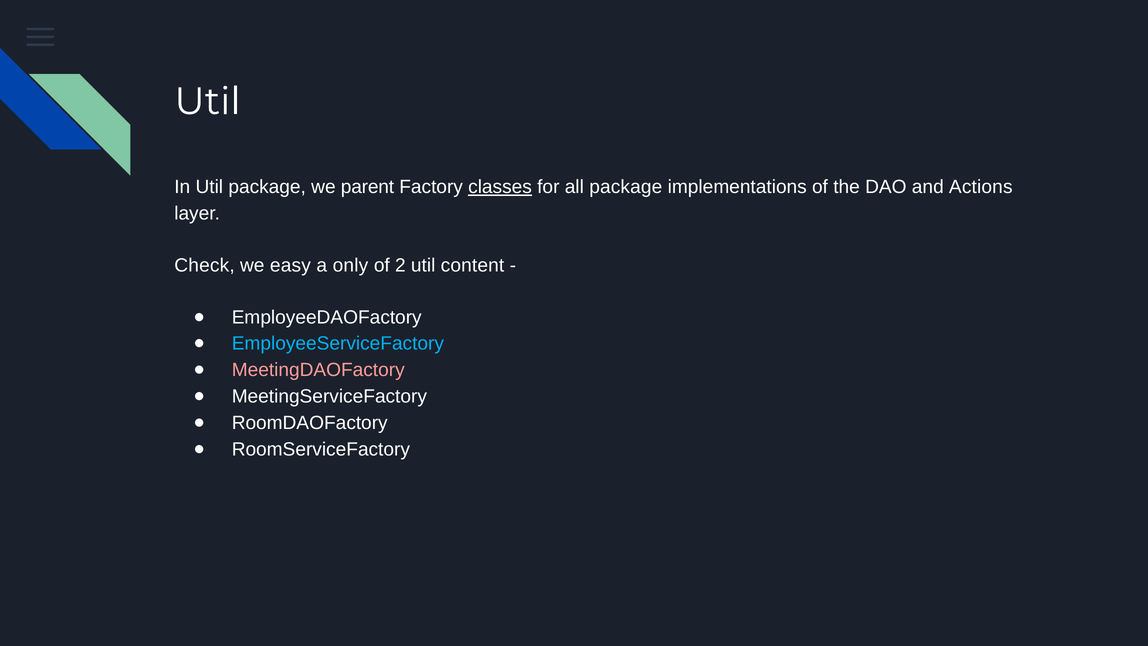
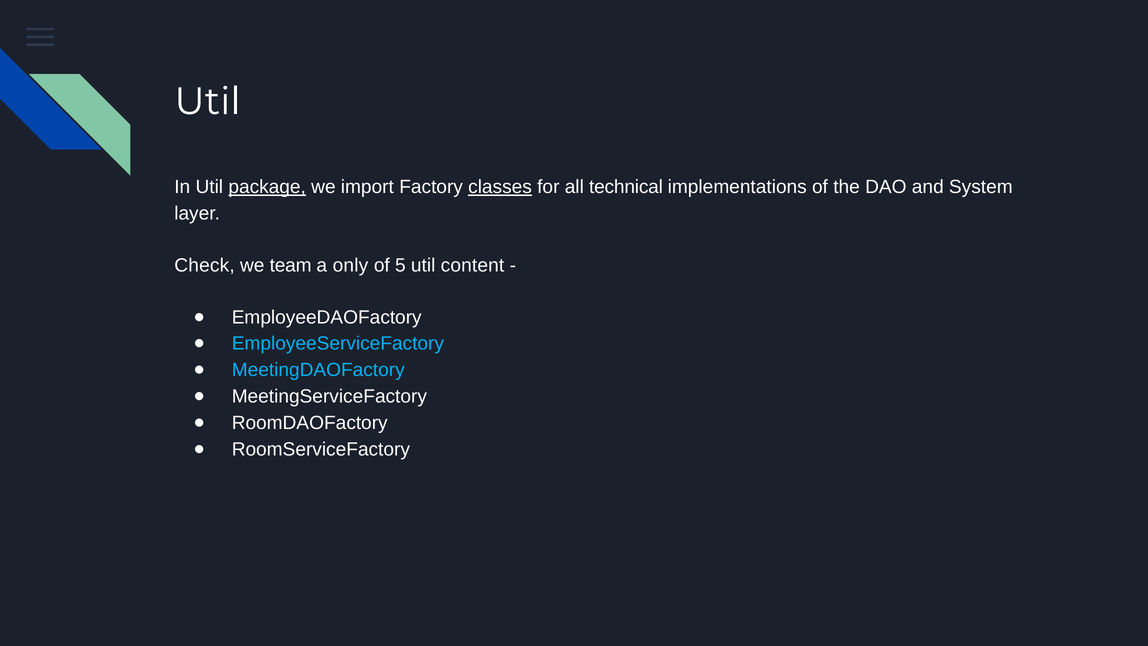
package at (267, 187) underline: none -> present
parent: parent -> import
all package: package -> technical
Actions: Actions -> System
easy: easy -> team
2: 2 -> 5
MeetingDAOFactory colour: pink -> light blue
